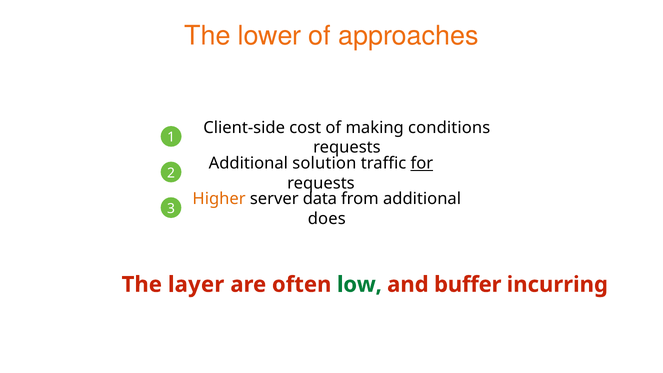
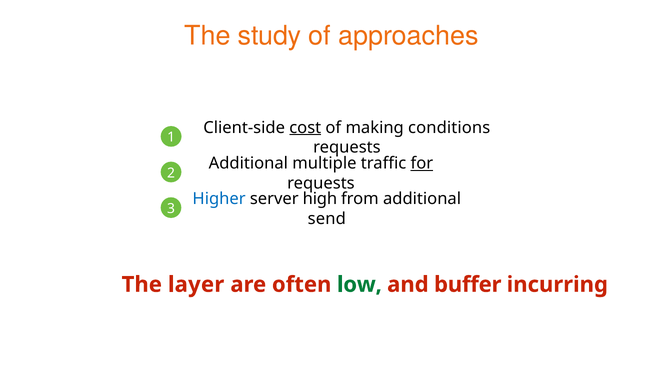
lower: lower -> study
cost underline: none -> present
solution: solution -> multiple
Higher colour: orange -> blue
data: data -> high
does: does -> send
